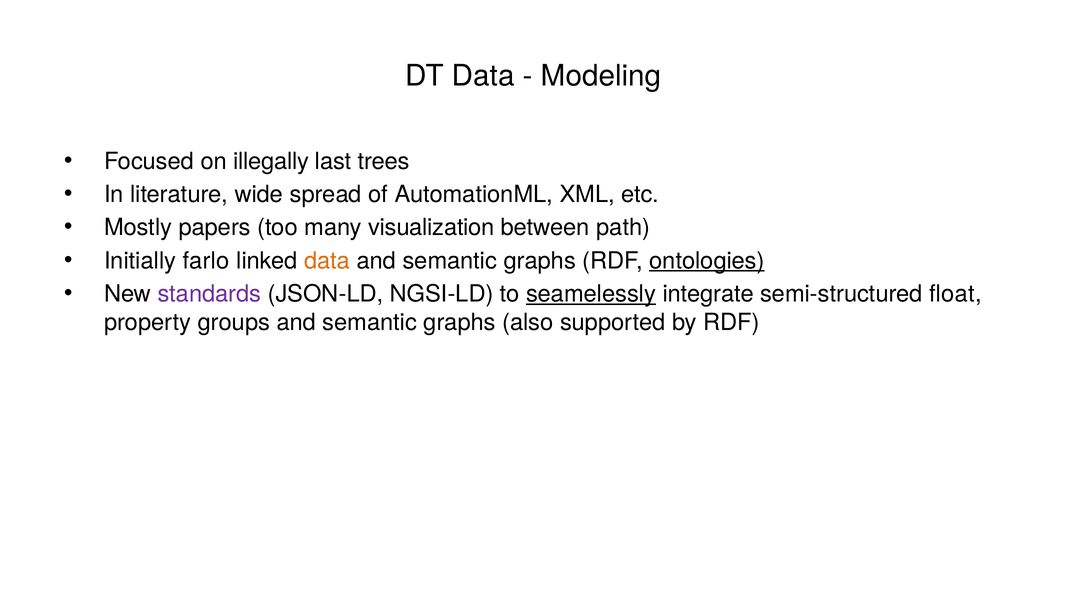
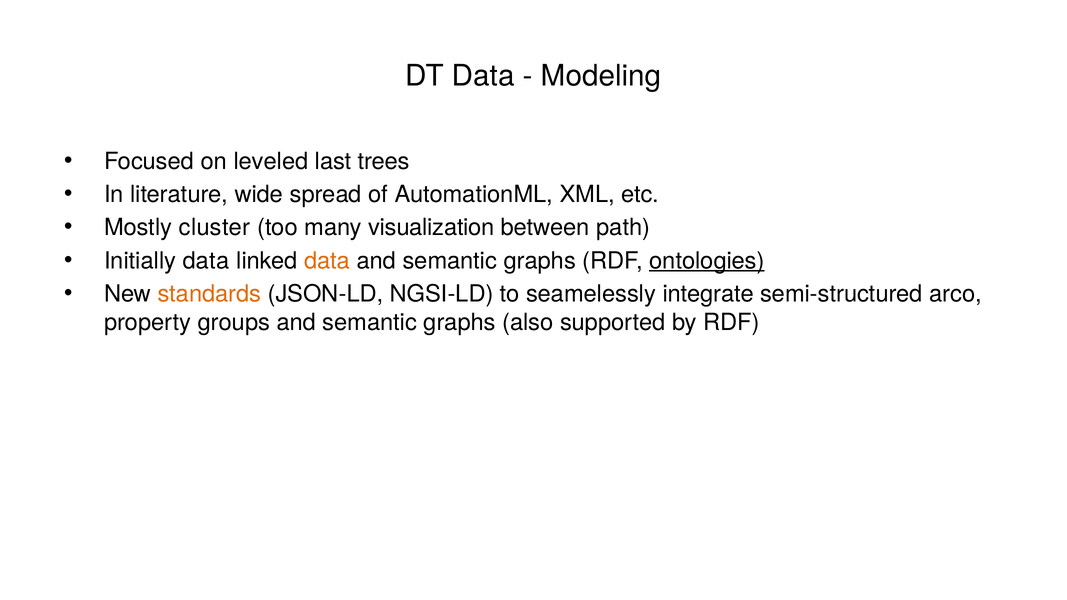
illegally: illegally -> leveled
papers: papers -> cluster
Initially farlo: farlo -> data
standards colour: purple -> orange
seamelessly underline: present -> none
float: float -> arco
